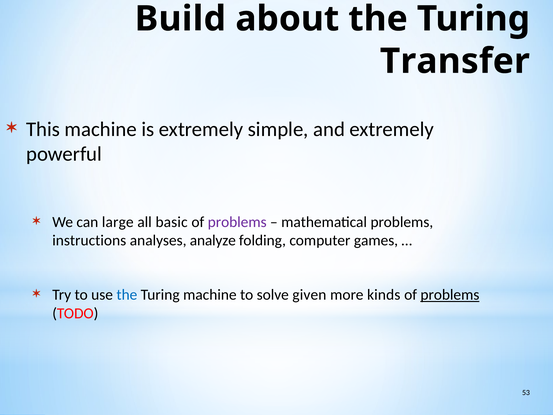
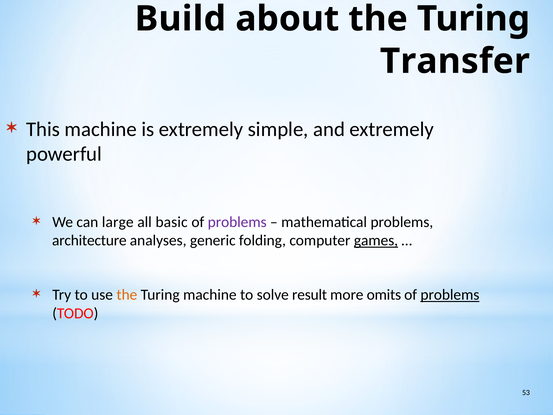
instructions: instructions -> architecture
analyze: analyze -> generic
games underline: none -> present
the at (127, 295) colour: blue -> orange
given: given -> result
kinds: kinds -> omits
